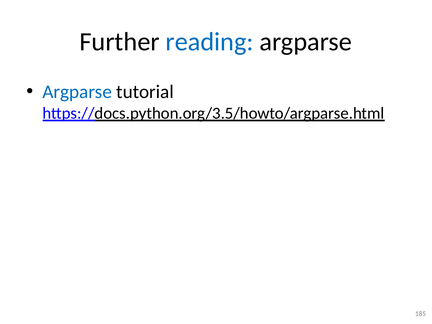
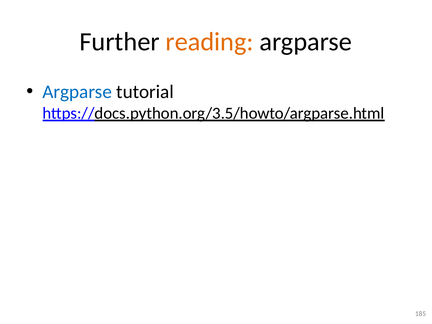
reading colour: blue -> orange
